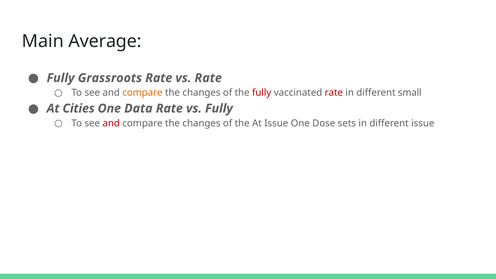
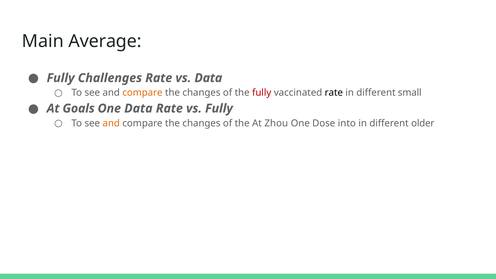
Grassroots: Grassroots -> Challenges
vs Rate: Rate -> Data
rate at (334, 93) colour: red -> black
Cities: Cities -> Goals
and at (111, 123) colour: red -> orange
At Issue: Issue -> Zhou
sets: sets -> into
different issue: issue -> older
